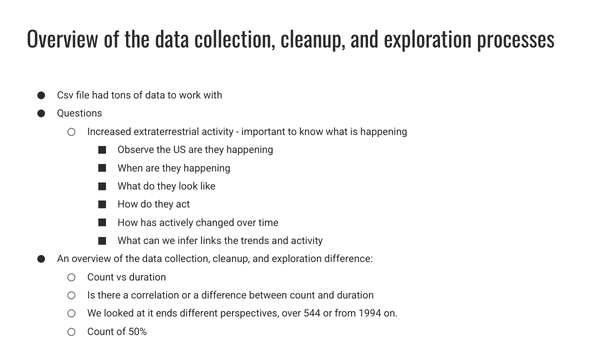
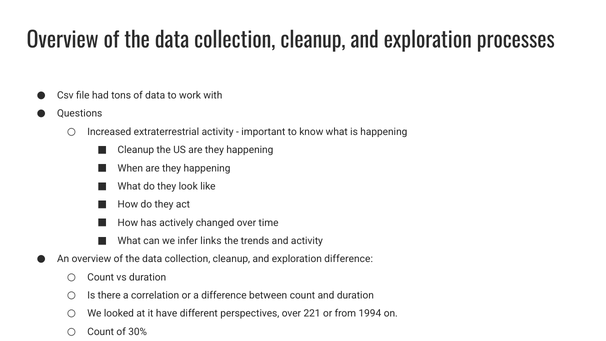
Observe at (136, 150): Observe -> Cleanup
ends: ends -> have
544: 544 -> 221
50%: 50% -> 30%
